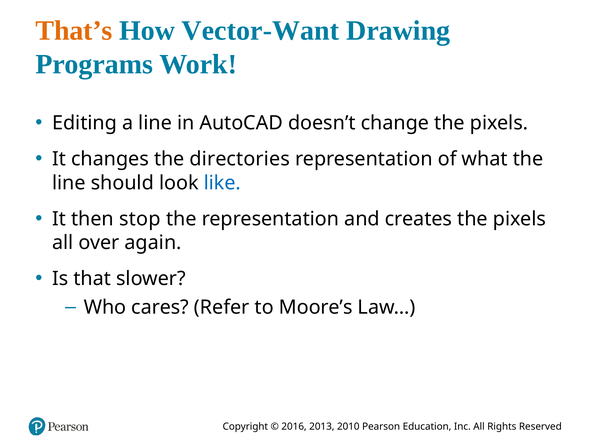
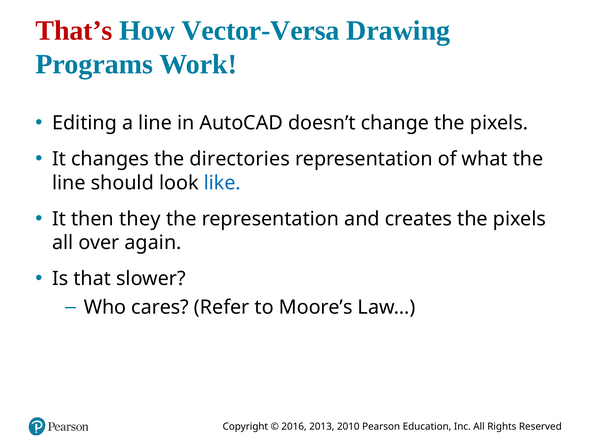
That’s colour: orange -> red
Vector-Want: Vector-Want -> Vector-Versa
stop: stop -> they
